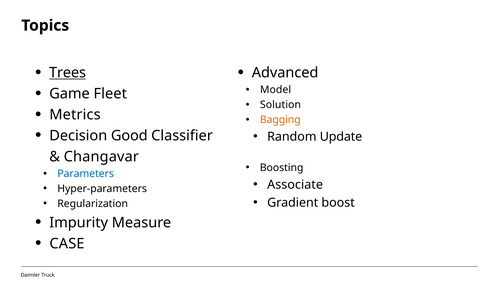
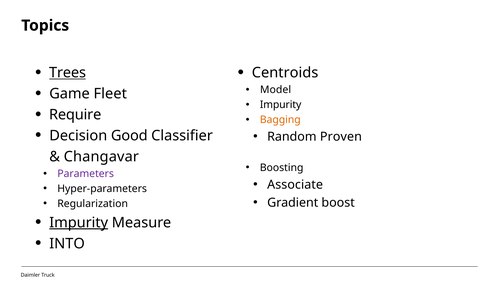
Advanced: Advanced -> Centroids
Solution at (280, 105): Solution -> Impurity
Metrics: Metrics -> Require
Update: Update -> Proven
Parameters colour: blue -> purple
Impurity at (79, 222) underline: none -> present
CASE: CASE -> INTO
